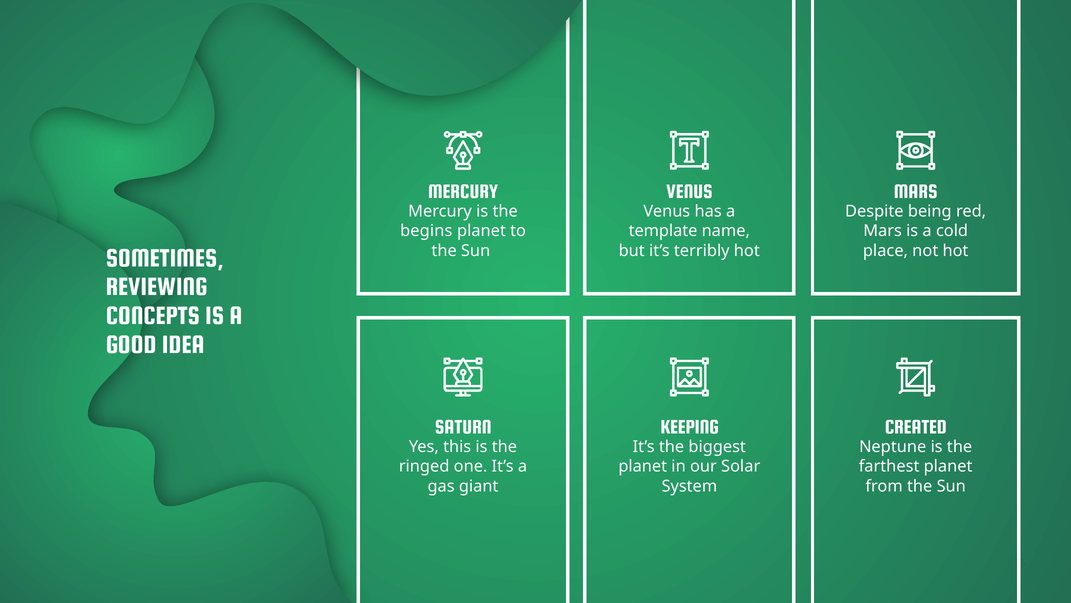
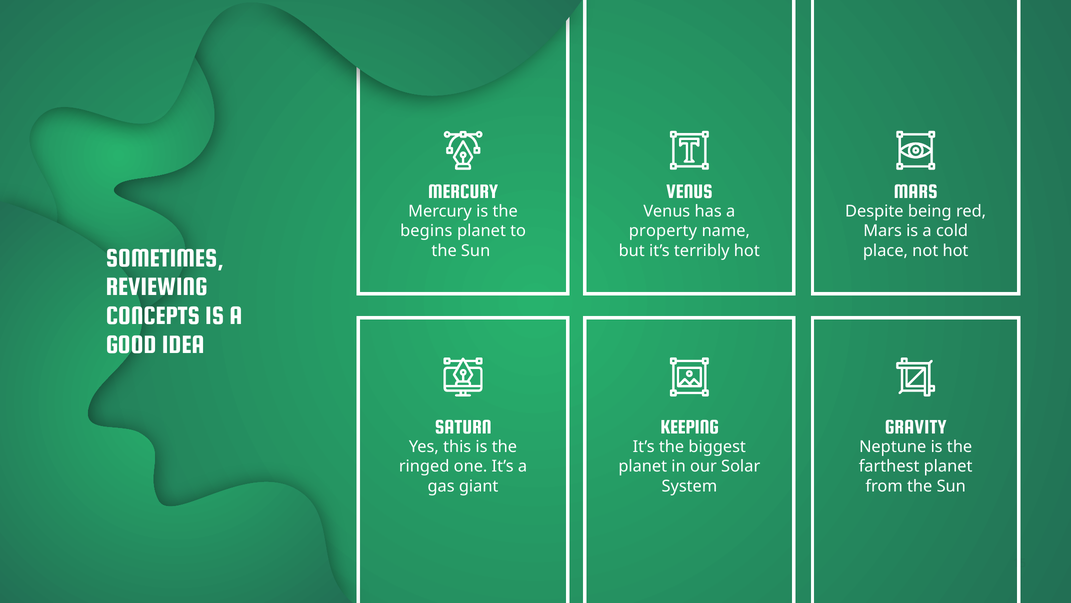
template: template -> property
CREATED: CREATED -> GRAVITY
